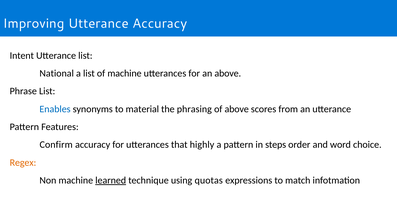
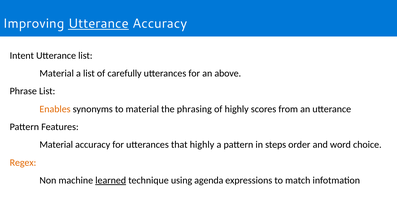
Utterance at (98, 24) underline: none -> present
National at (57, 73): National -> Material
of machine: machine -> carefully
Enables colour: blue -> orange
of above: above -> highly
Confirm at (56, 145): Confirm -> Material
quotas: quotas -> agenda
